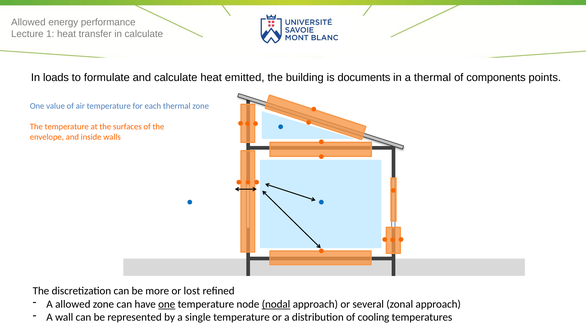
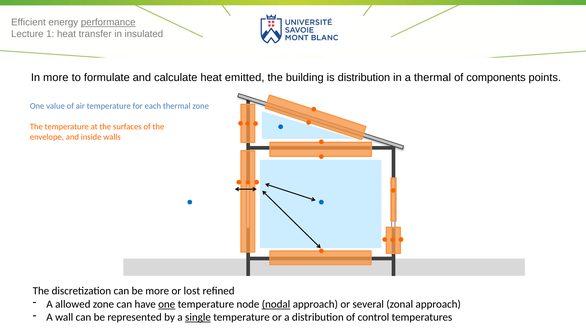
Allowed at (28, 22): Allowed -> Efficient
performance underline: none -> present
in calculate: calculate -> insulated
In loads: loads -> more
is documents: documents -> distribution
single underline: none -> present
cooling: cooling -> control
